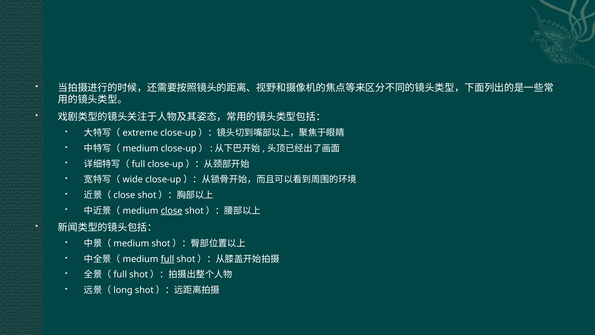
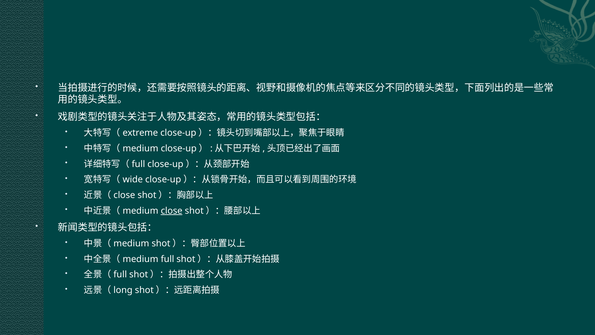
full underline: present -> none
